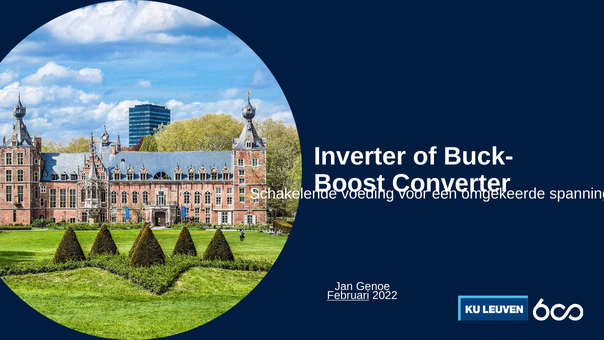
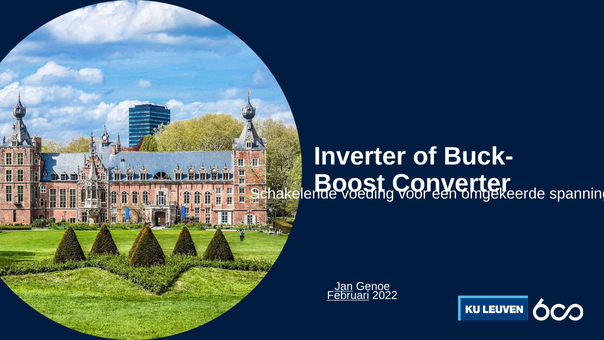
Jan underline: none -> present
